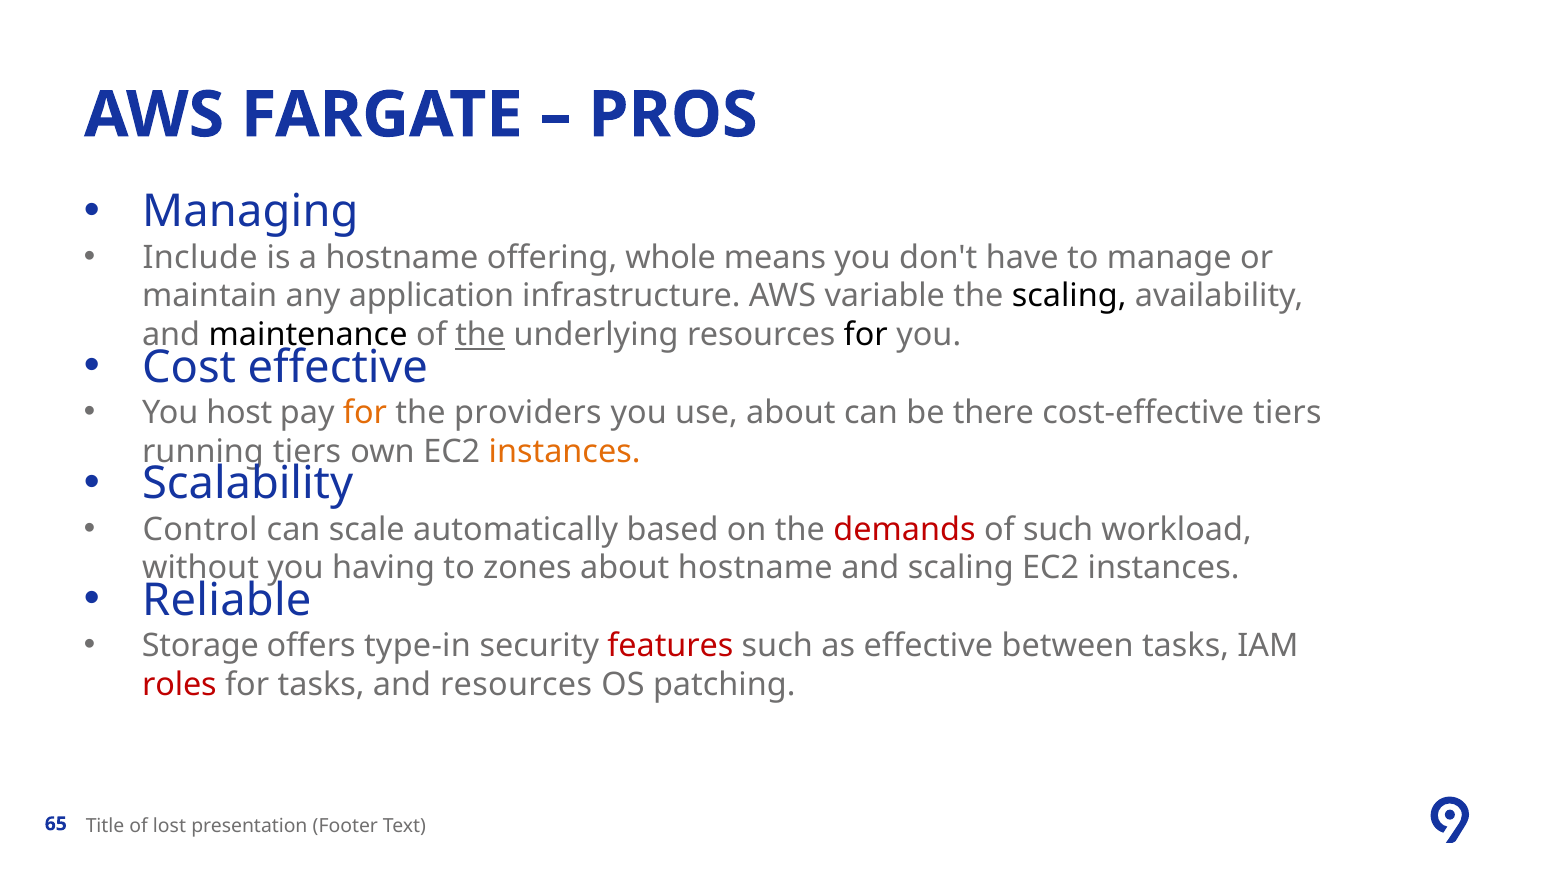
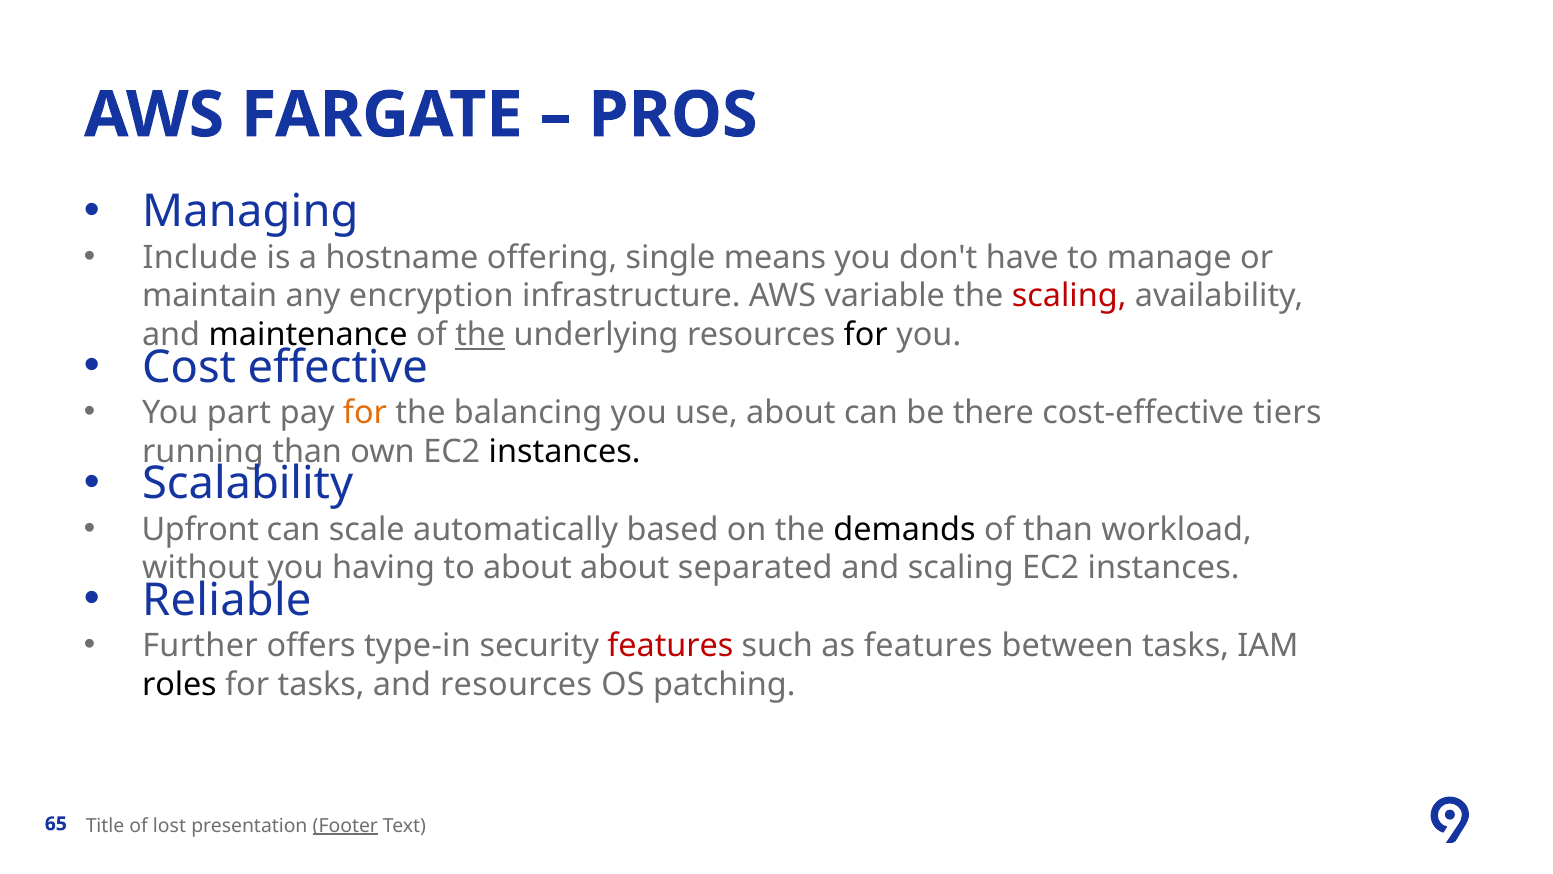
whole: whole -> single
application: application -> encryption
scaling at (1069, 296) colour: black -> red
host: host -> part
providers: providers -> balancing
running tiers: tiers -> than
instances at (565, 451) colour: orange -> black
Control: Control -> Upfront
demands colour: red -> black
of such: such -> than
to zones: zones -> about
about hostname: hostname -> separated
Storage: Storage -> Further
as effective: effective -> features
roles colour: red -> black
Footer underline: none -> present
